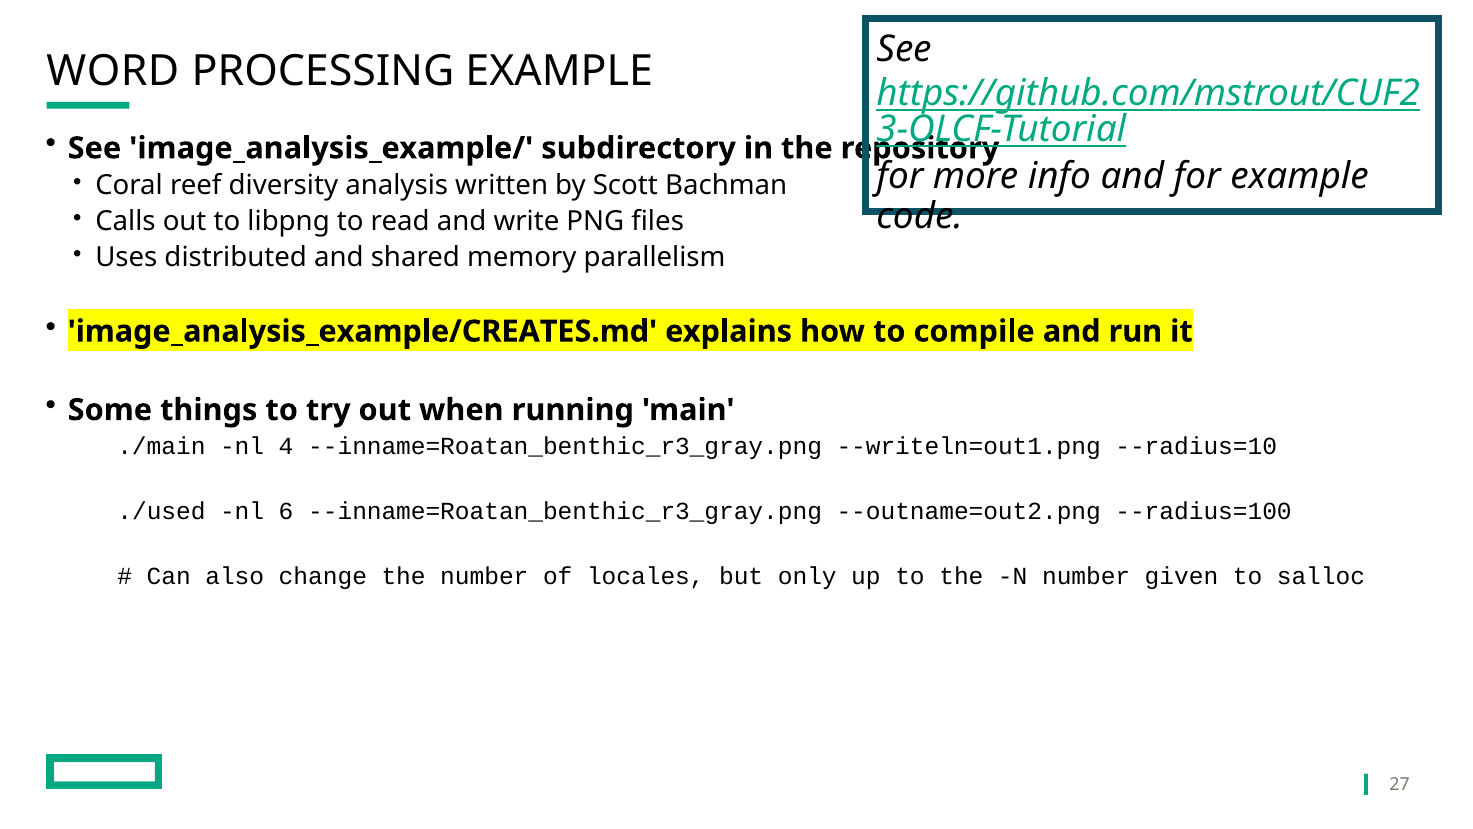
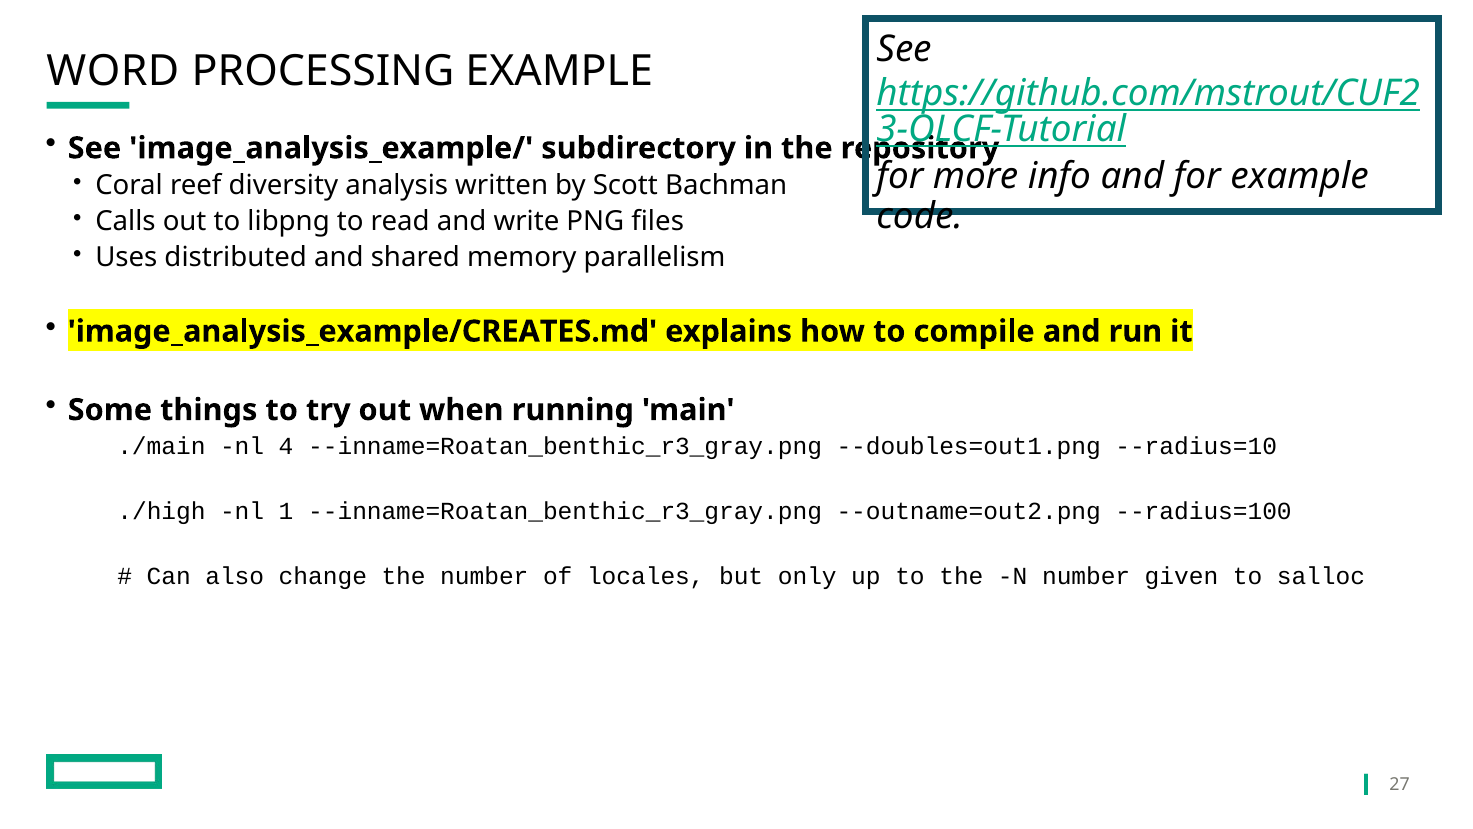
--writeln=out1.png: --writeln=out1.png -> --doubles=out1.png
./used: ./used -> ./high
6: 6 -> 1
